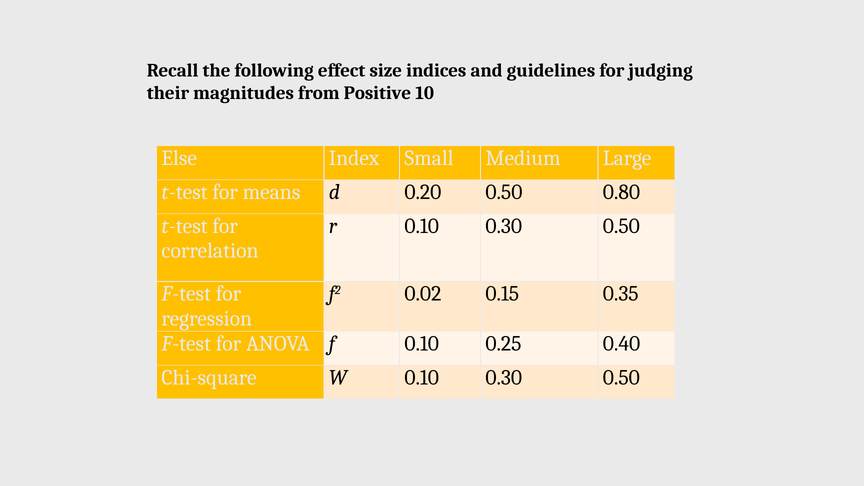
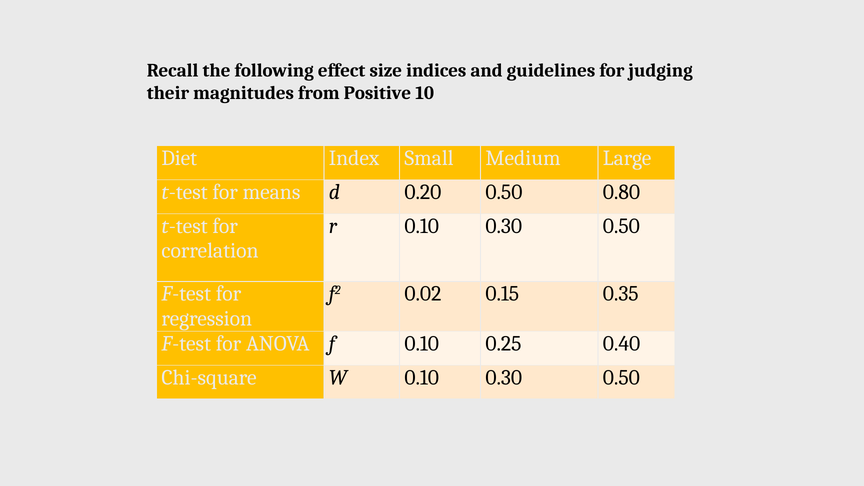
Else: Else -> Diet
